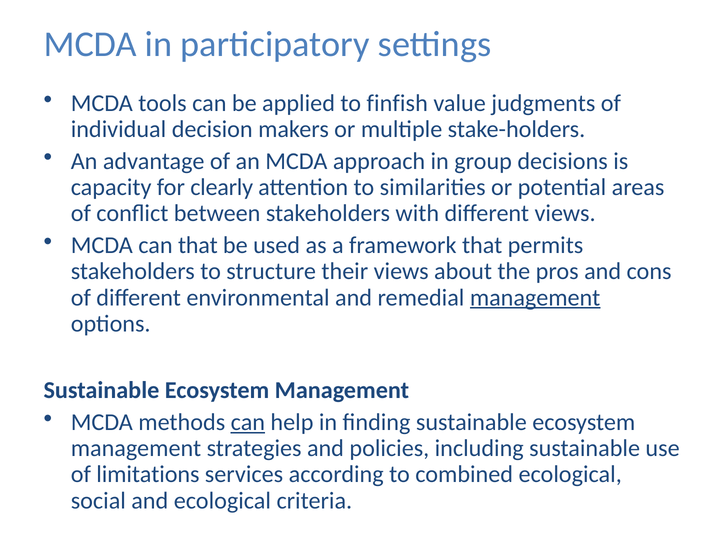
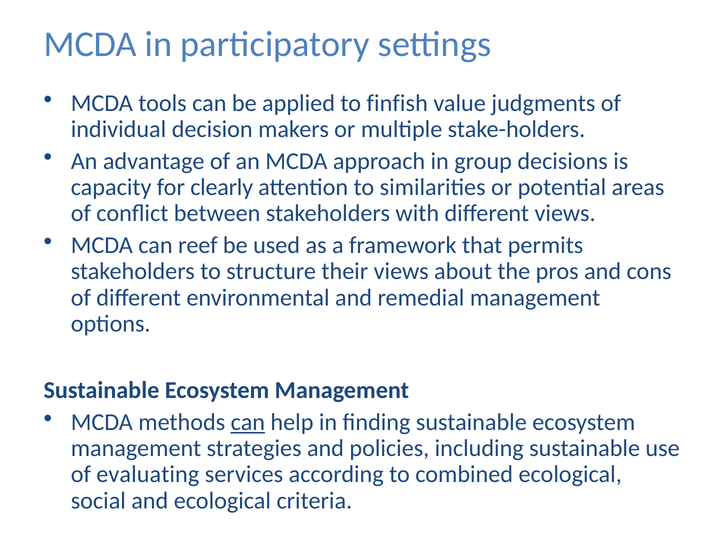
can that: that -> reef
management at (535, 298) underline: present -> none
limitations: limitations -> evaluating
